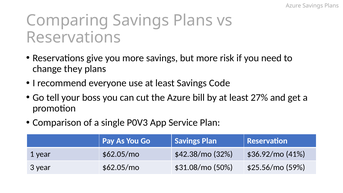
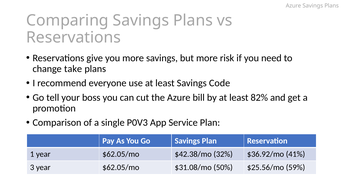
they: they -> take
27%: 27% -> 82%
